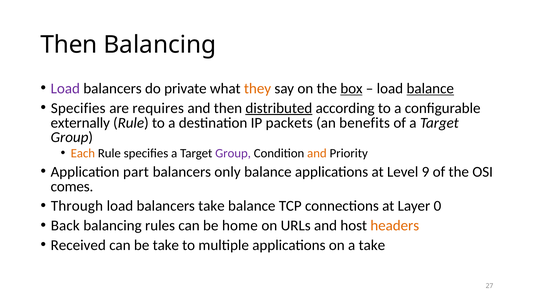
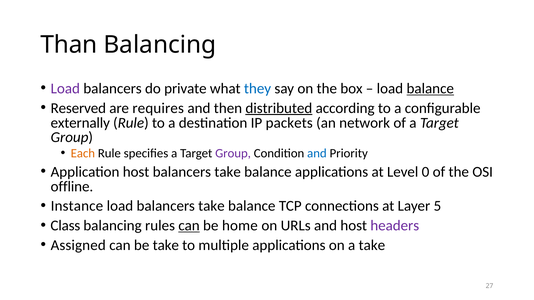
Then at (69, 45): Then -> Than
they colour: orange -> blue
box underline: present -> none
Specifies at (78, 108): Specifies -> Reserved
benefits: benefits -> network
and at (317, 154) colour: orange -> blue
Application part: part -> host
only at (228, 172): only -> take
9: 9 -> 0
comes: comes -> offline
Through: Through -> Instance
0: 0 -> 5
Back: Back -> Class
can at (189, 226) underline: none -> present
headers colour: orange -> purple
Received: Received -> Assigned
